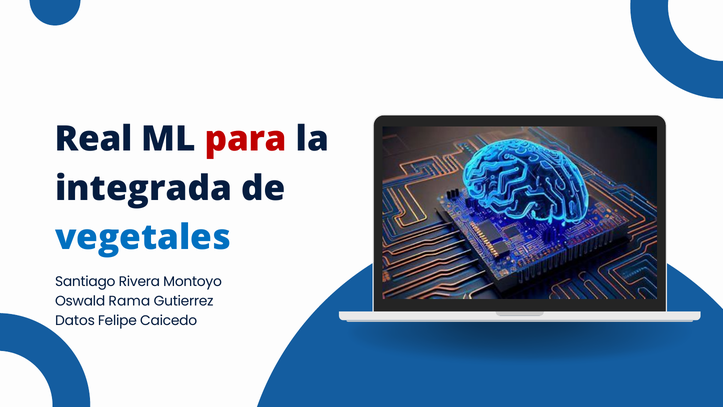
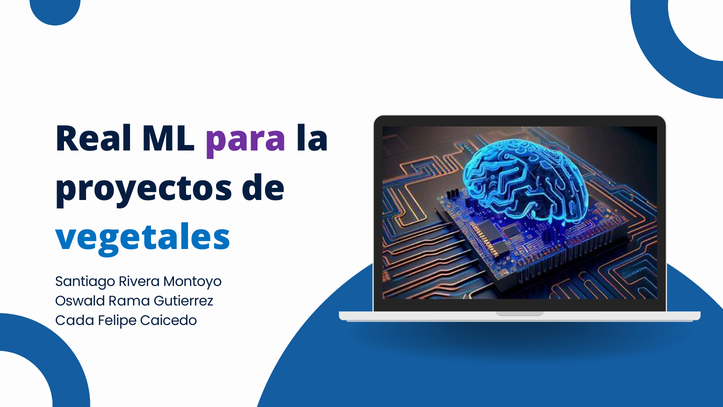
para colour: red -> purple
integrada: integrada -> proyectos
Datos: Datos -> Cada
